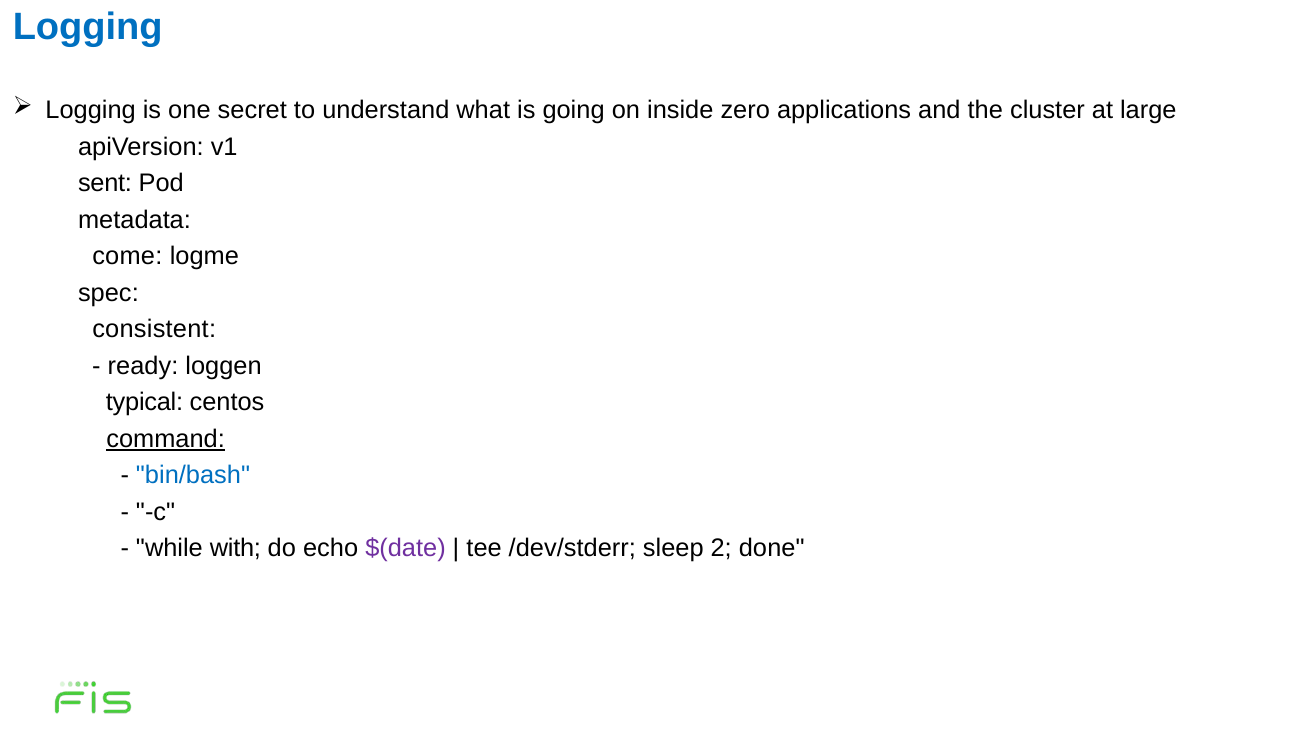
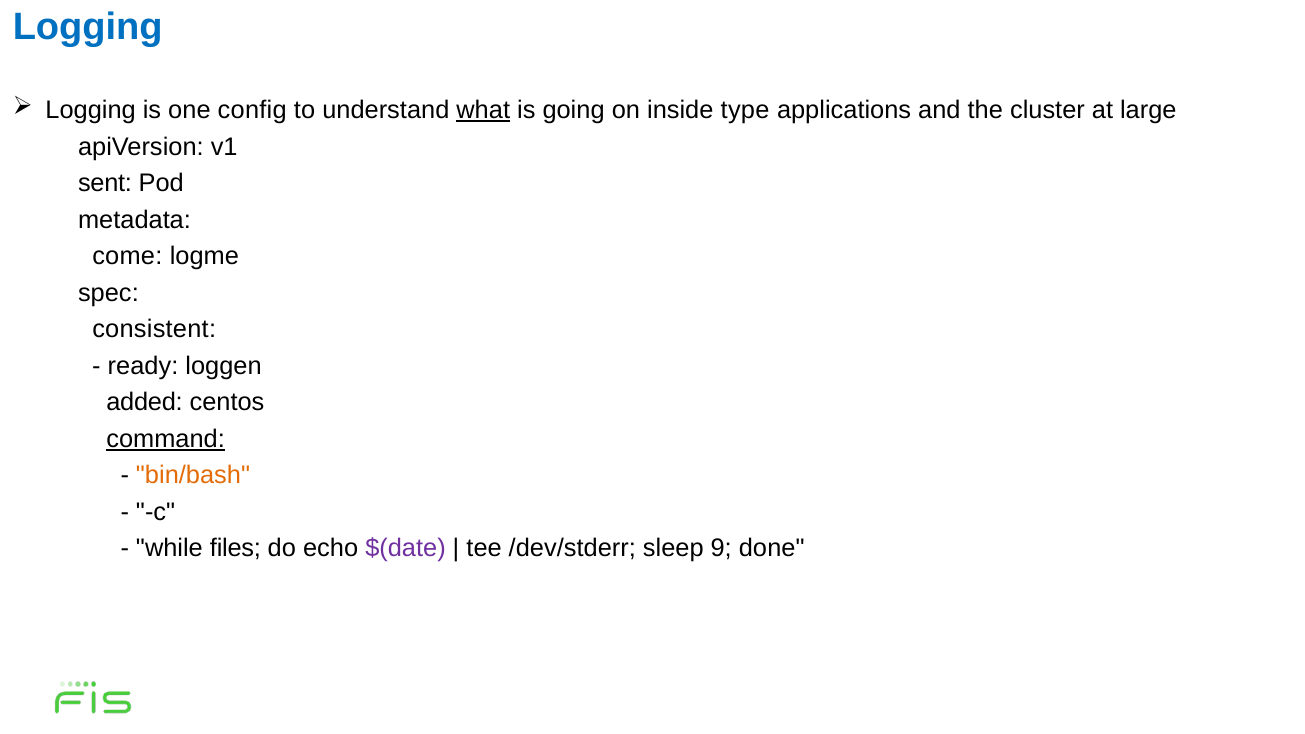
secret: secret -> config
what underline: none -> present
zero: zero -> type
typical: typical -> added
bin/bash colour: blue -> orange
with: with -> files
2: 2 -> 9
